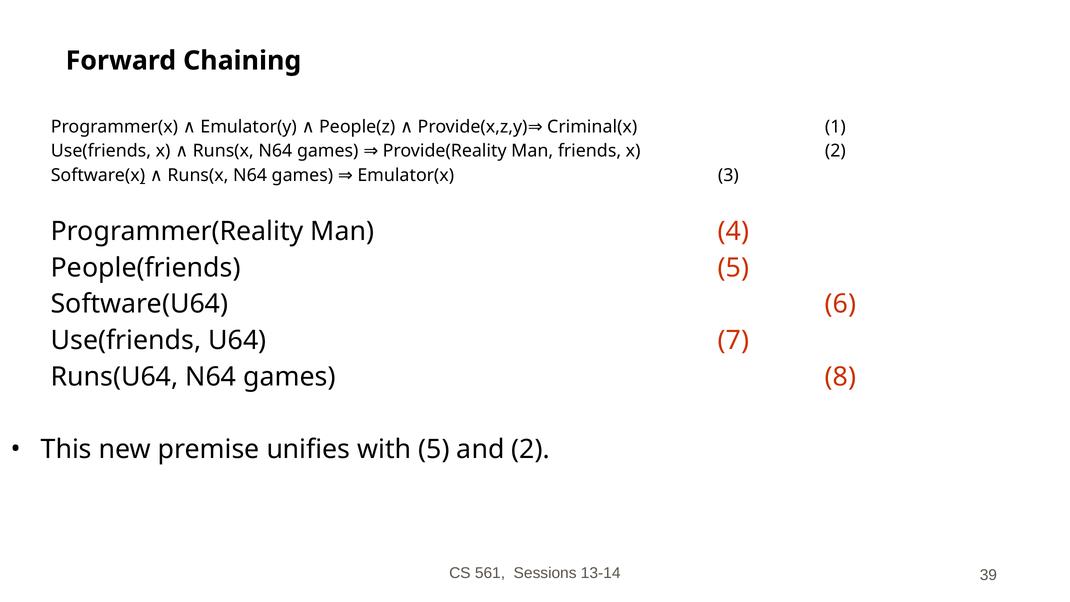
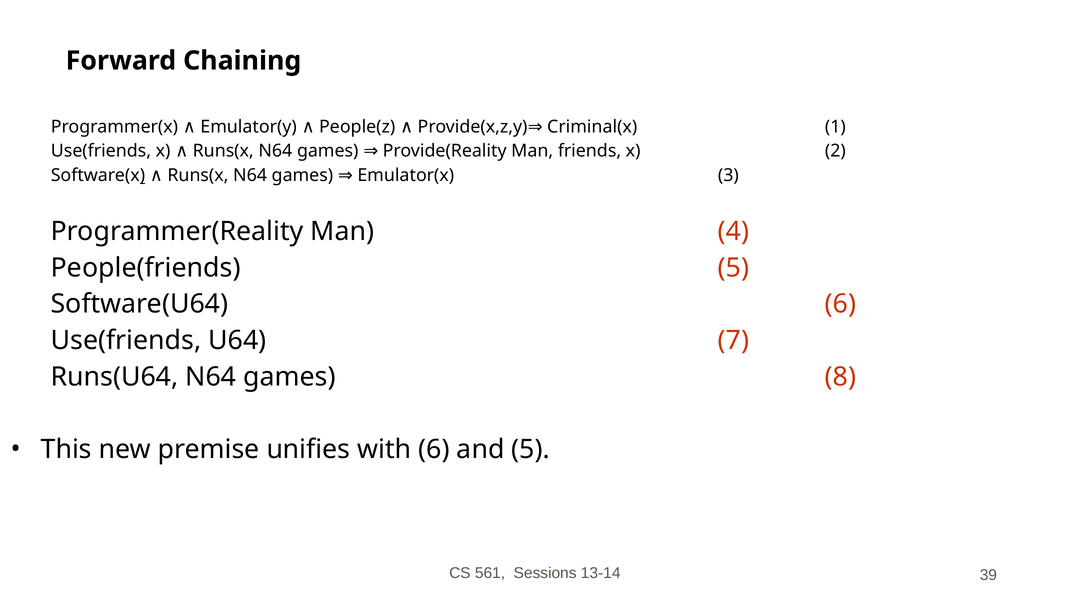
with 5: 5 -> 6
and 2: 2 -> 5
